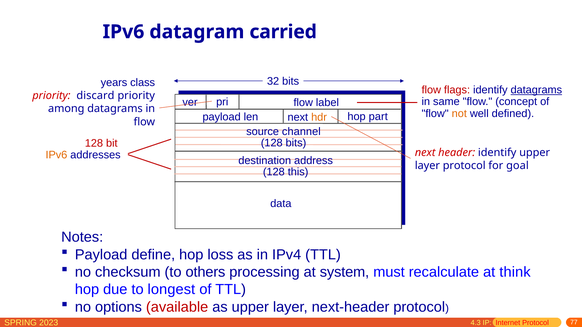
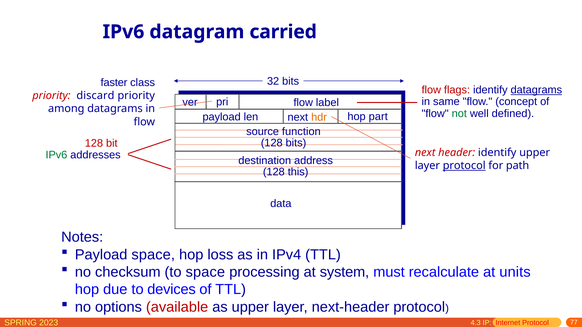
years: years -> faster
not colour: orange -> green
channel: channel -> function
IPv6 at (56, 155) colour: orange -> green
protocol at (464, 166) underline: none -> present
goal: goal -> path
Payload define: define -> space
to others: others -> space
think: think -> units
longest: longest -> devices
